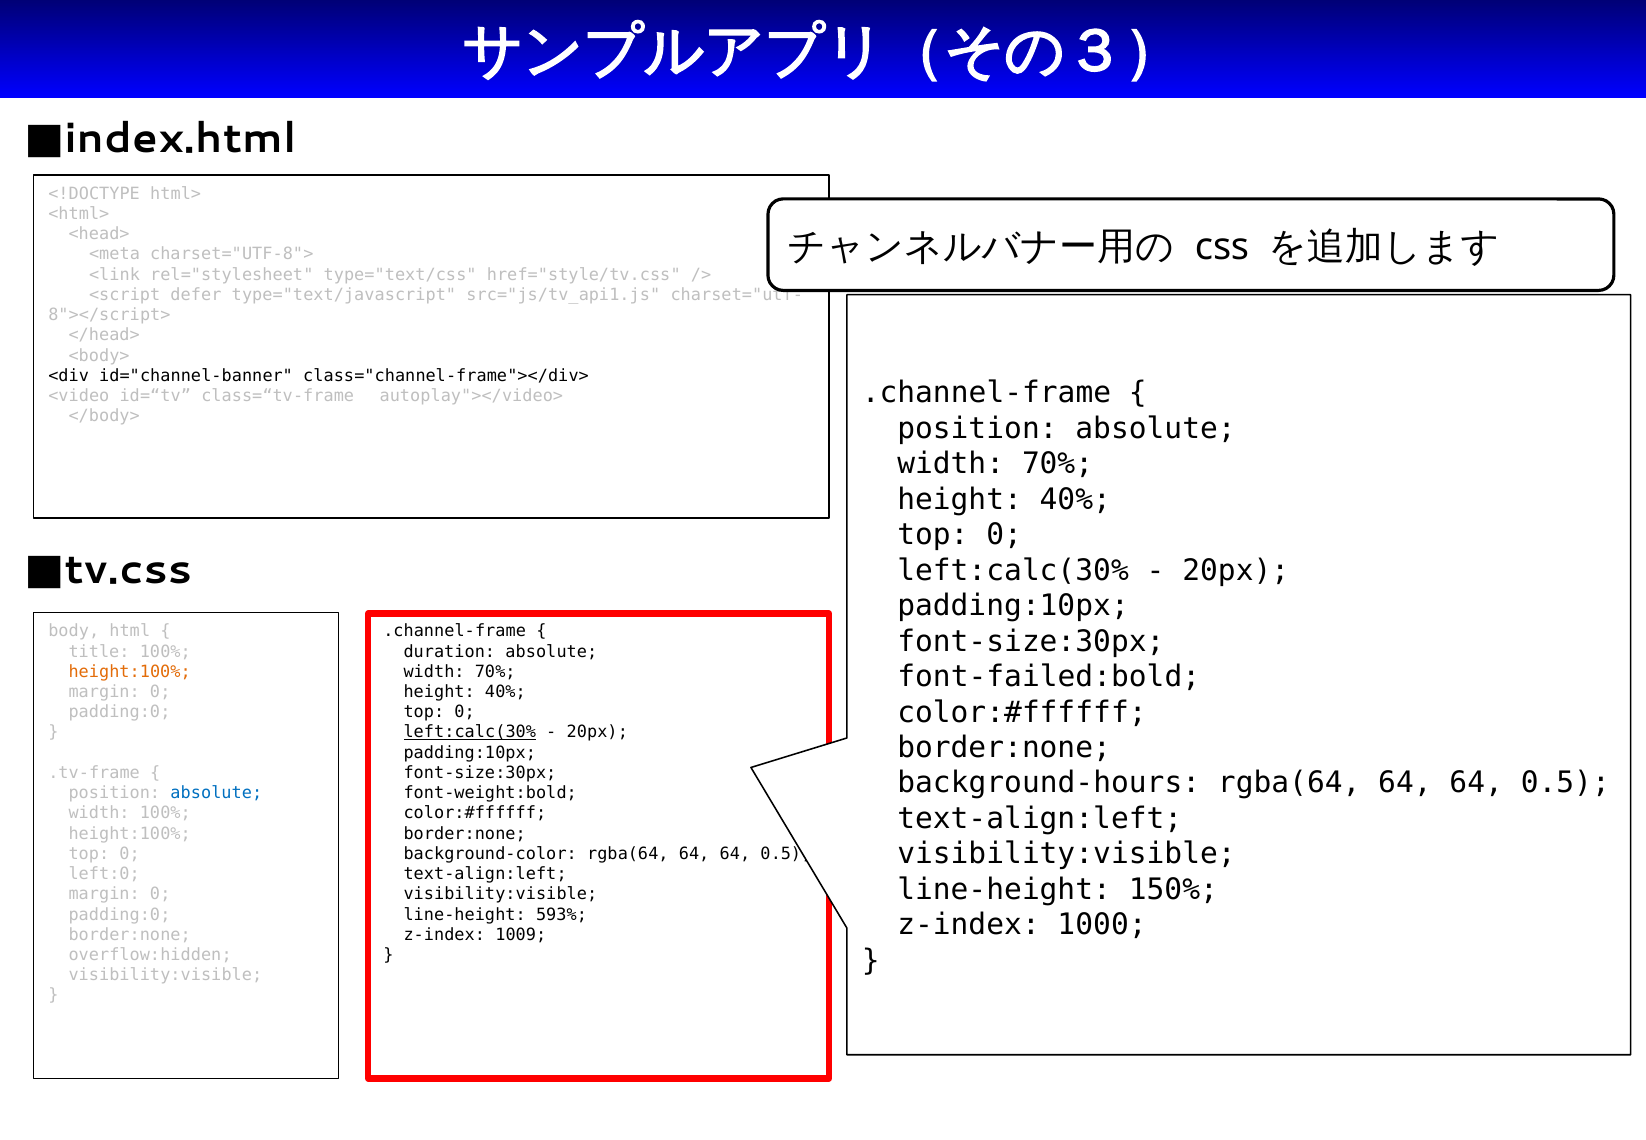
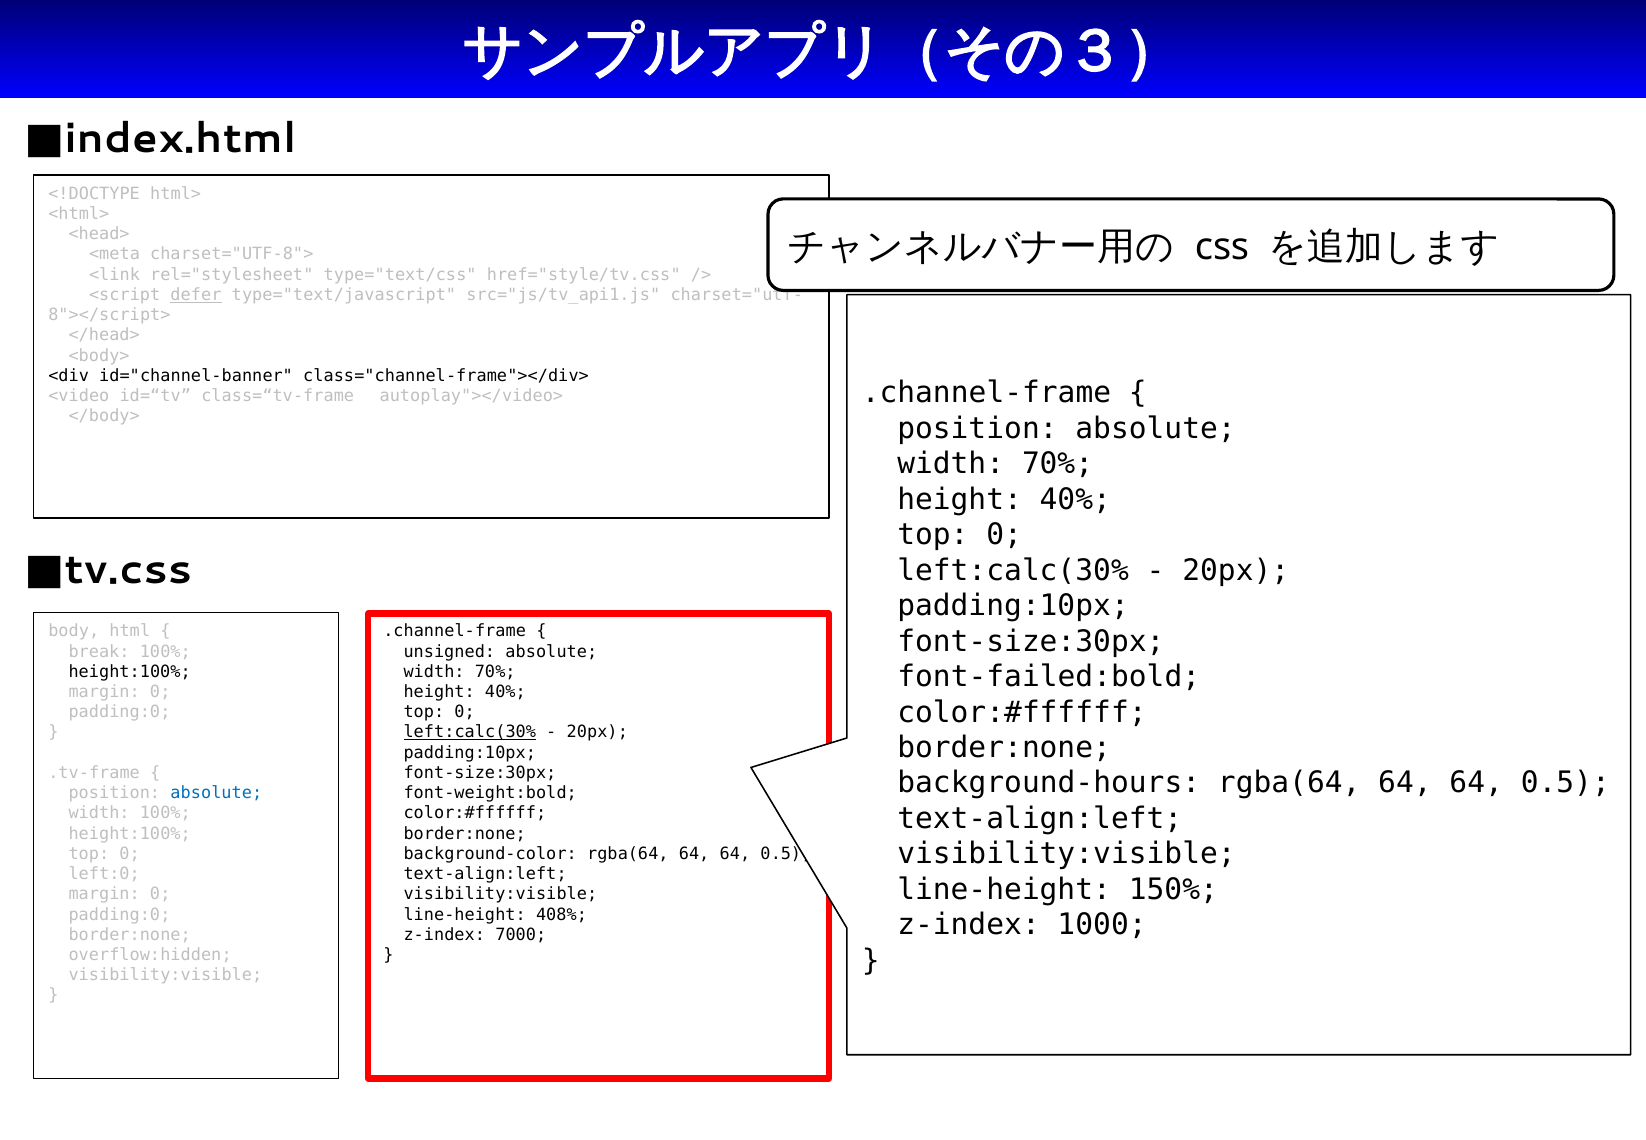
defer underline: none -> present
title: title -> break
duration: duration -> unsigned
height:100% at (130, 671) colour: orange -> black
593%: 593% -> 408%
1009: 1009 -> 7000
